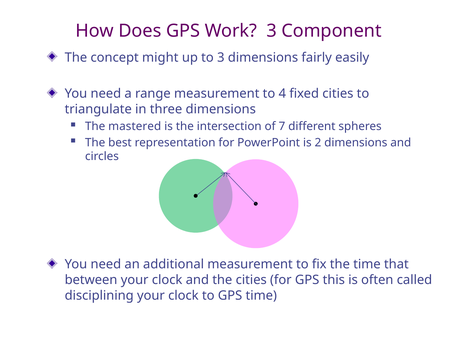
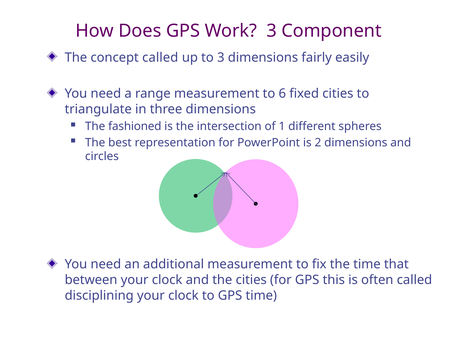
concept might: might -> called
4: 4 -> 6
mastered: mastered -> fashioned
7: 7 -> 1
